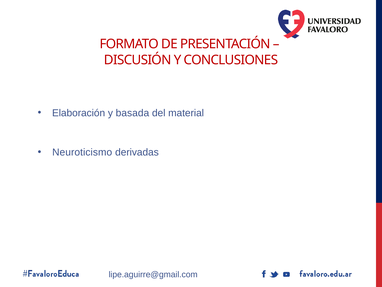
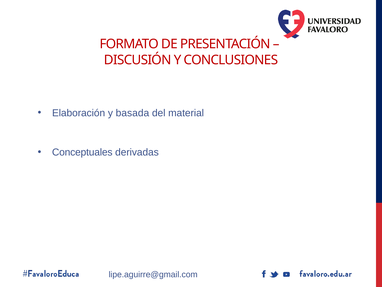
Neuroticismo: Neuroticismo -> Conceptuales
